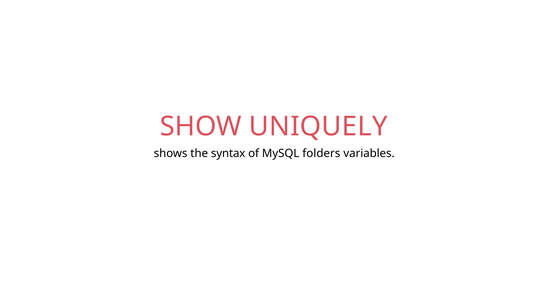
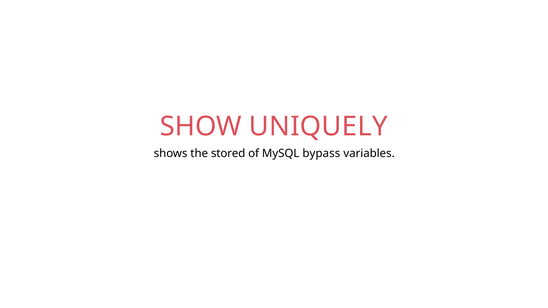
syntax: syntax -> stored
folders: folders -> bypass
